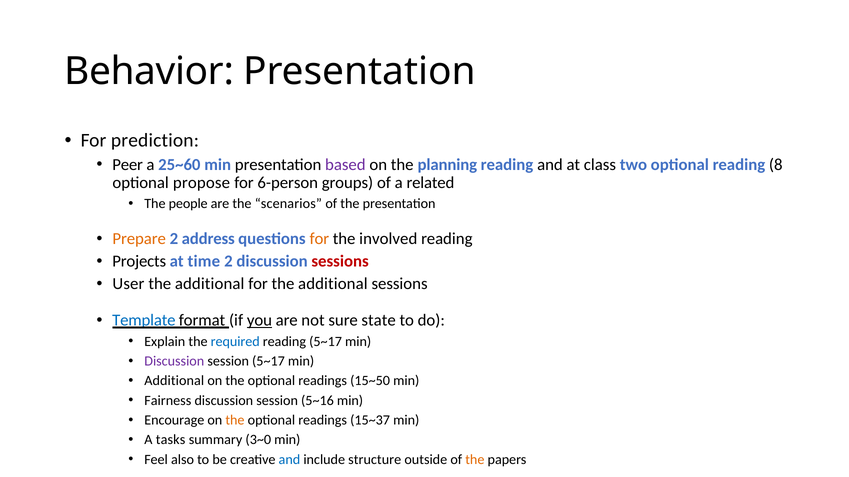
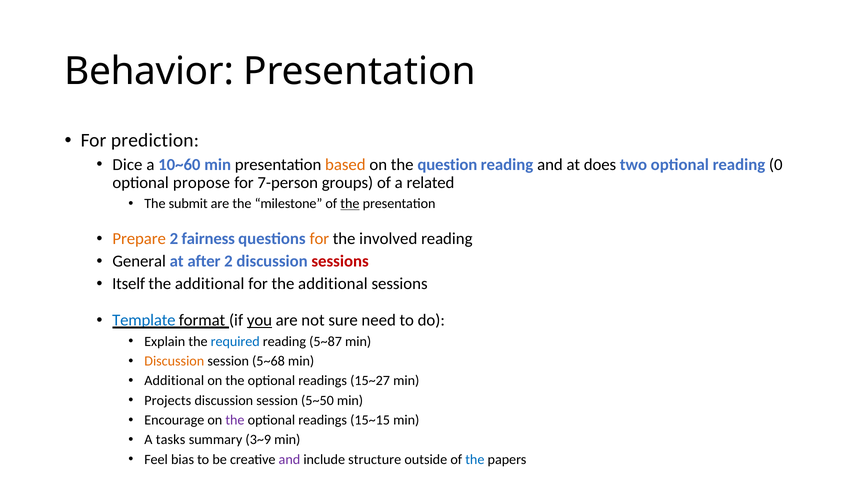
Peer: Peer -> Dice
25~60: 25~60 -> 10~60
based colour: purple -> orange
planning: planning -> question
class: class -> does
8: 8 -> 0
6-person: 6-person -> 7-person
people: people -> submit
scenarios: scenarios -> milestone
the at (350, 204) underline: none -> present
address: address -> fairness
Projects: Projects -> General
time: time -> after
User: User -> Itself
state: state -> need
reading 5~17: 5~17 -> 5~87
Discussion at (174, 362) colour: purple -> orange
session 5~17: 5~17 -> 5~68
15~50: 15~50 -> 15~27
Fairness: Fairness -> Projects
5~16: 5~16 -> 5~50
the at (235, 421) colour: orange -> purple
15~37: 15~37 -> 15~15
3~0: 3~0 -> 3~9
also: also -> bias
and at (289, 460) colour: blue -> purple
the at (475, 460) colour: orange -> blue
